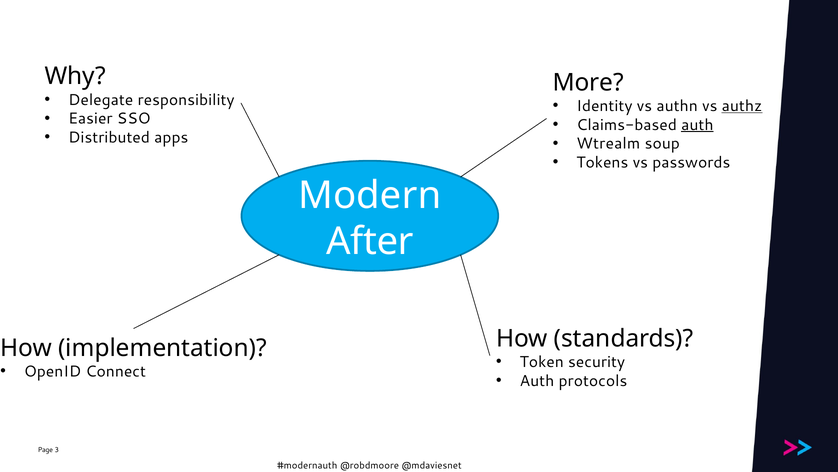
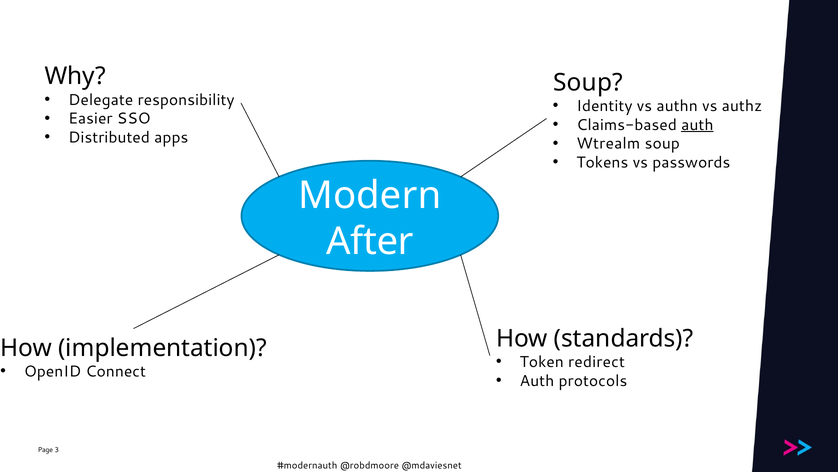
More at (588, 82): More -> Soup
authz underline: present -> none
security: security -> redirect
